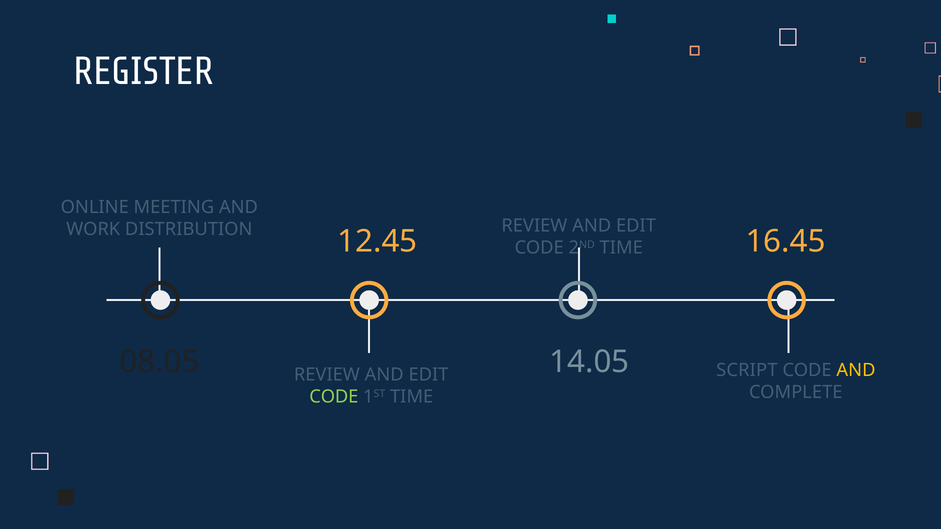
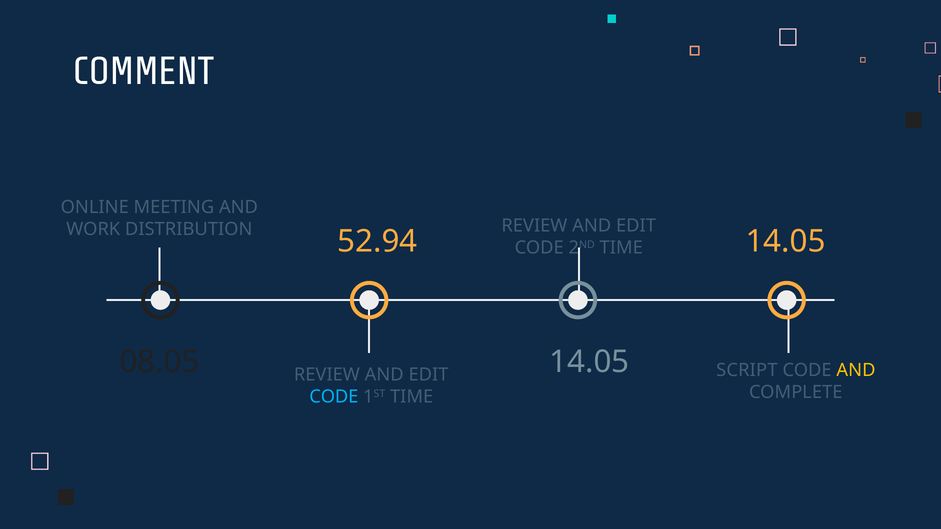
REGISTER: REGISTER -> COMMENT
12.45: 12.45 -> 52.94
16.45 at (786, 242): 16.45 -> 14.05
CODE at (334, 397) colour: light green -> light blue
